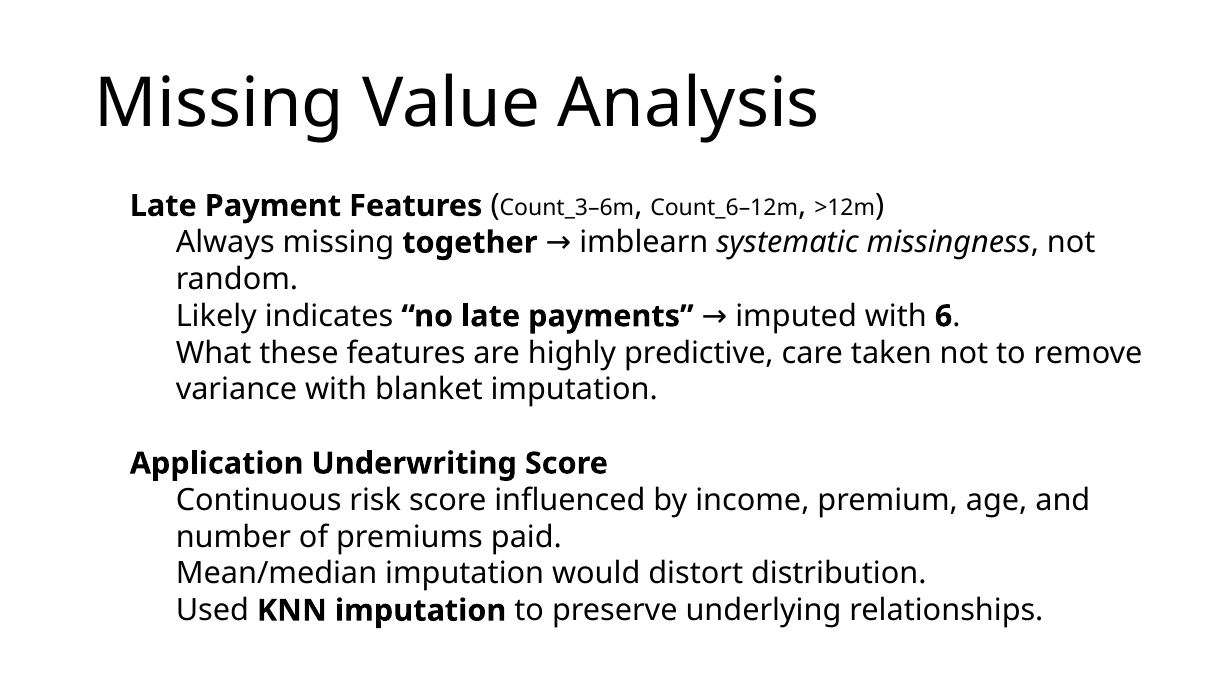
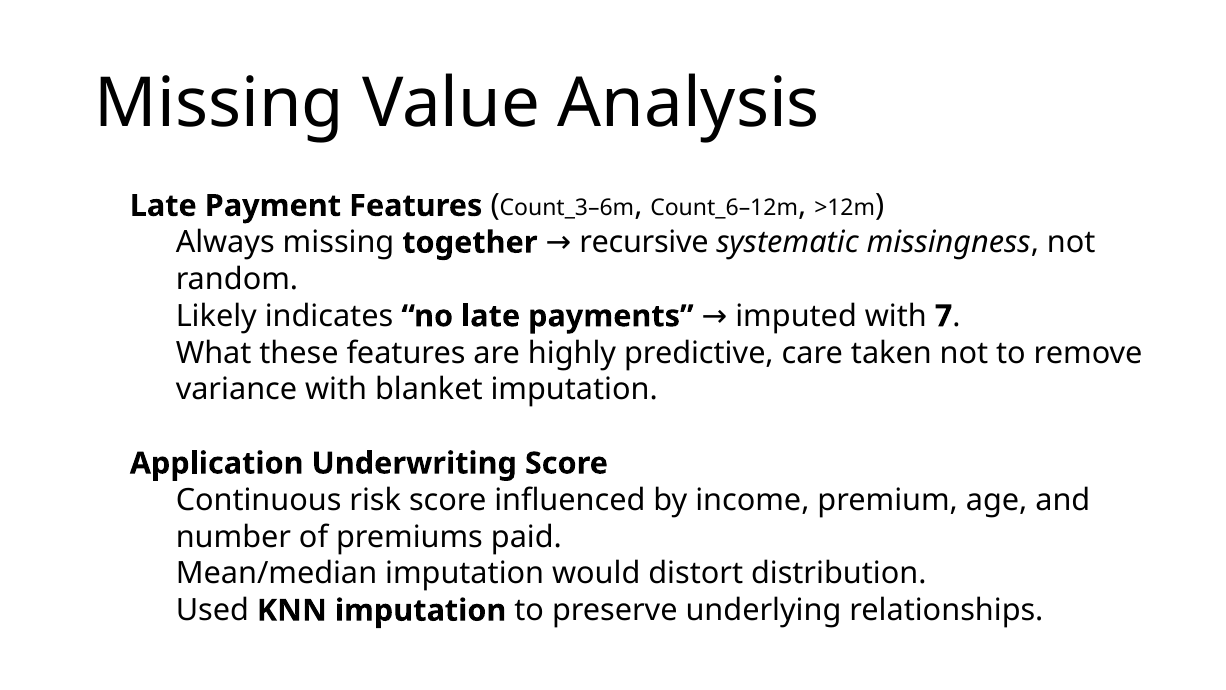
imblearn: imblearn -> recursive
6: 6 -> 7
